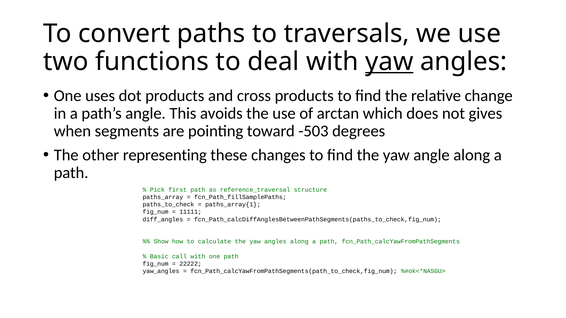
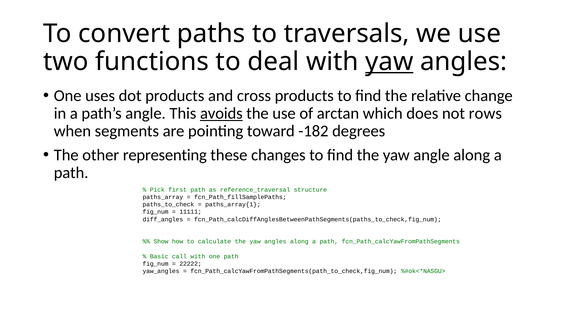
avoids underline: none -> present
gives: gives -> rows
-503: -503 -> -182
